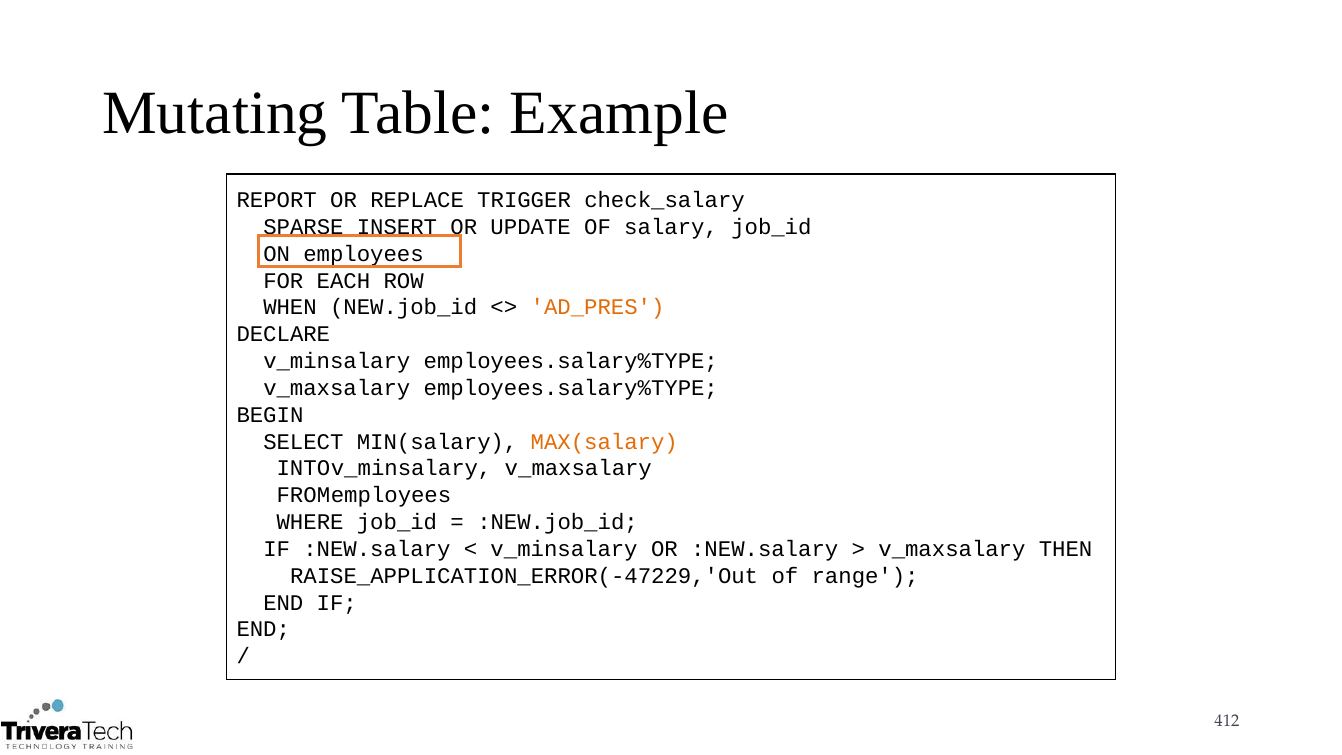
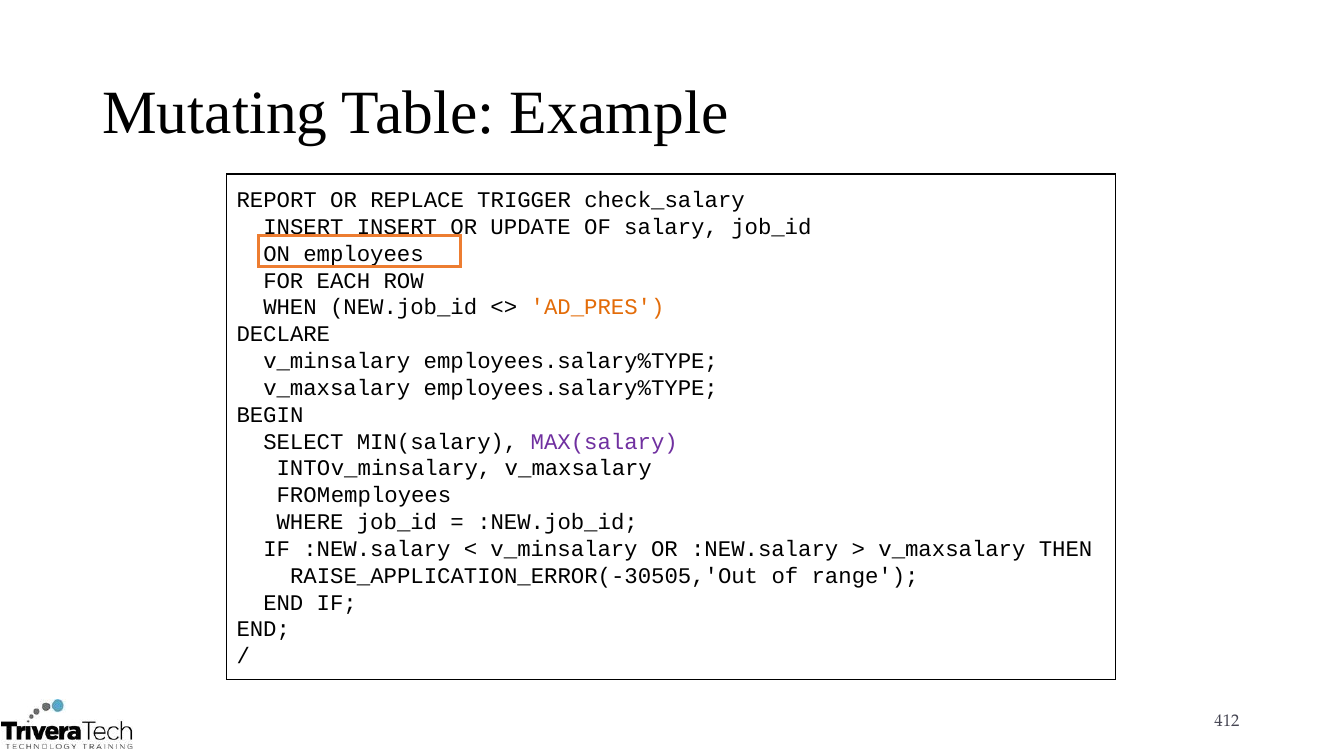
SPARSE at (303, 227): SPARSE -> INSERT
MAX(salary colour: orange -> purple
RAISE_APPLICATION_ERROR(-47229,'Out: RAISE_APPLICATION_ERROR(-47229,'Out -> RAISE_APPLICATION_ERROR(-30505,'Out
